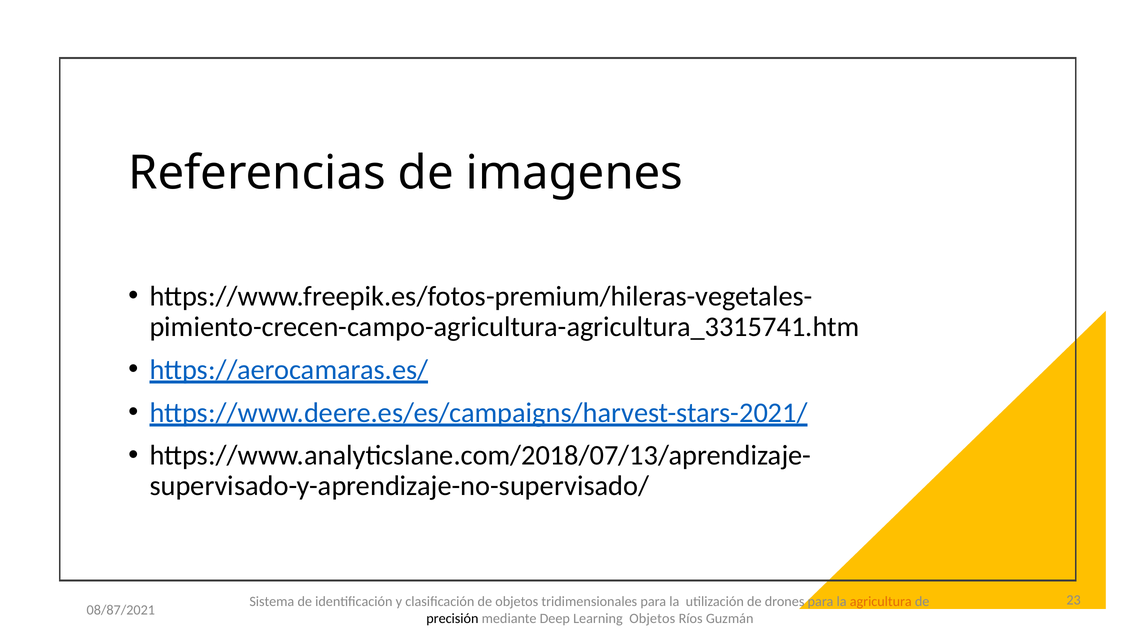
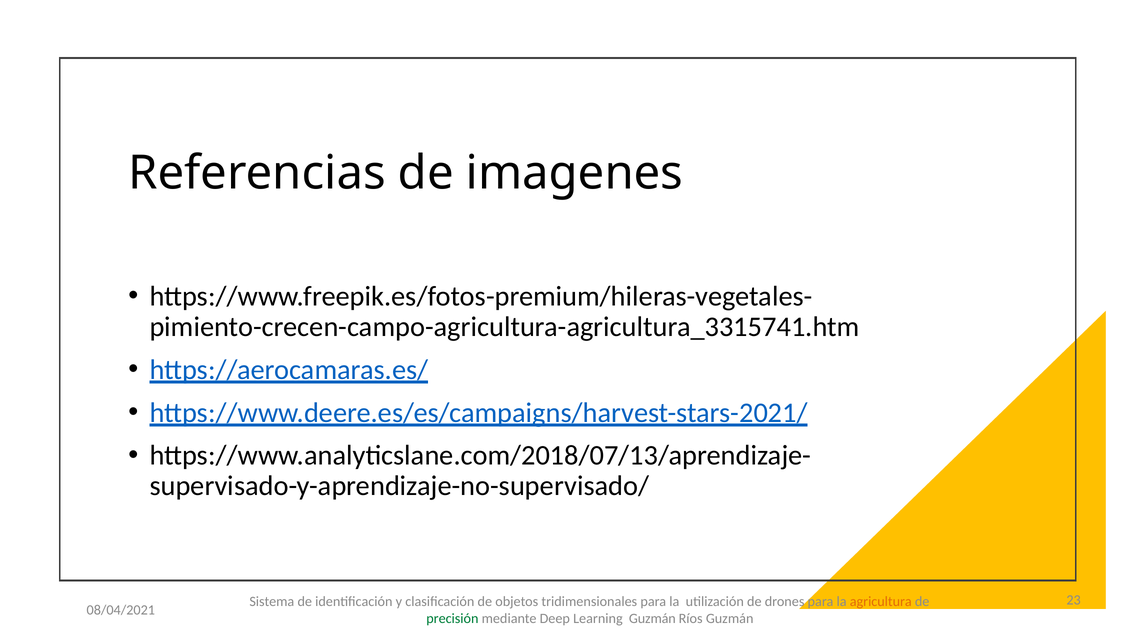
08/87/2021: 08/87/2021 -> 08/04/2021
precisión colour: black -> green
Learning Objetos: Objetos -> Guzmán
